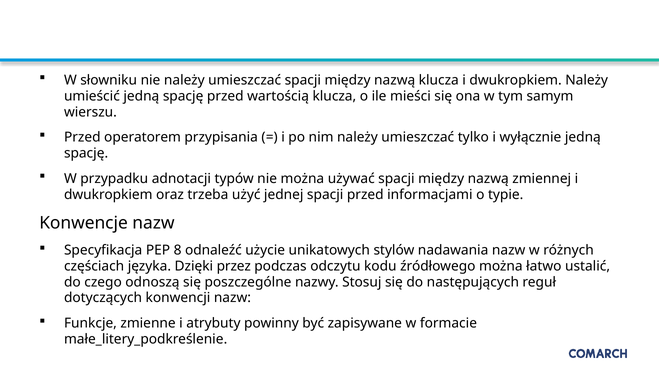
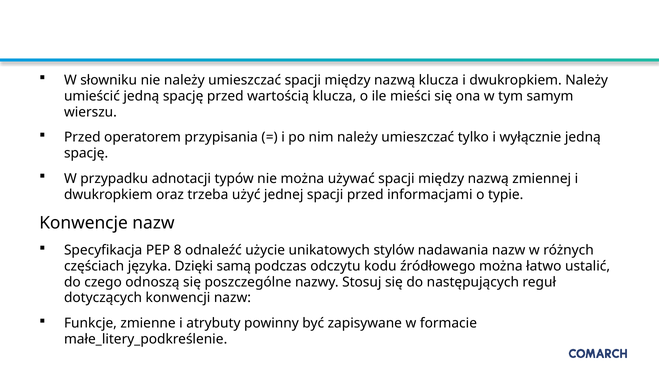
przez: przez -> samą
